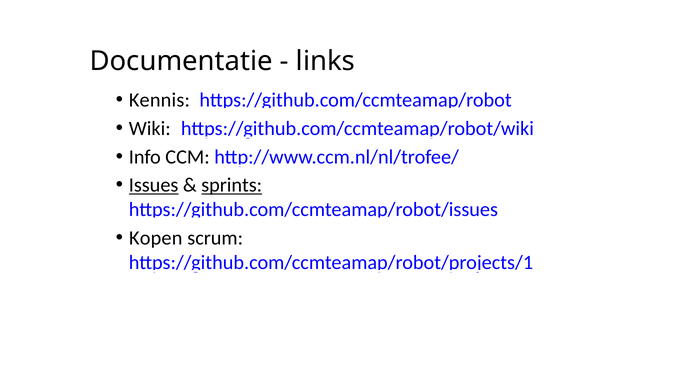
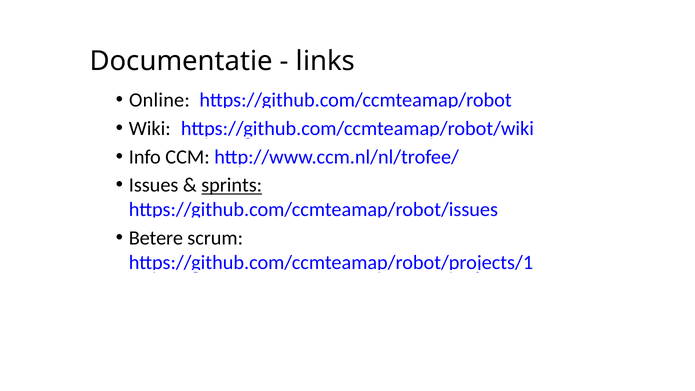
Kennis: Kennis -> Online
Issues underline: present -> none
Kopen: Kopen -> Betere
